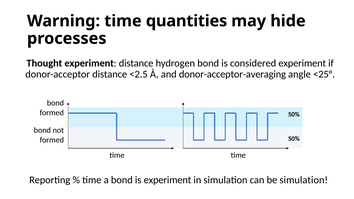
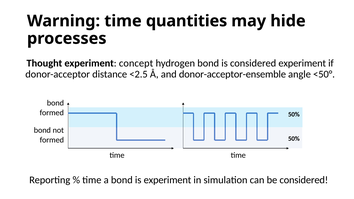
experiment distance: distance -> concept
donor-acceptor-averaging: donor-acceptor-averaging -> donor-acceptor-ensemble
<25°: <25° -> <50°
be simulation: simulation -> considered
